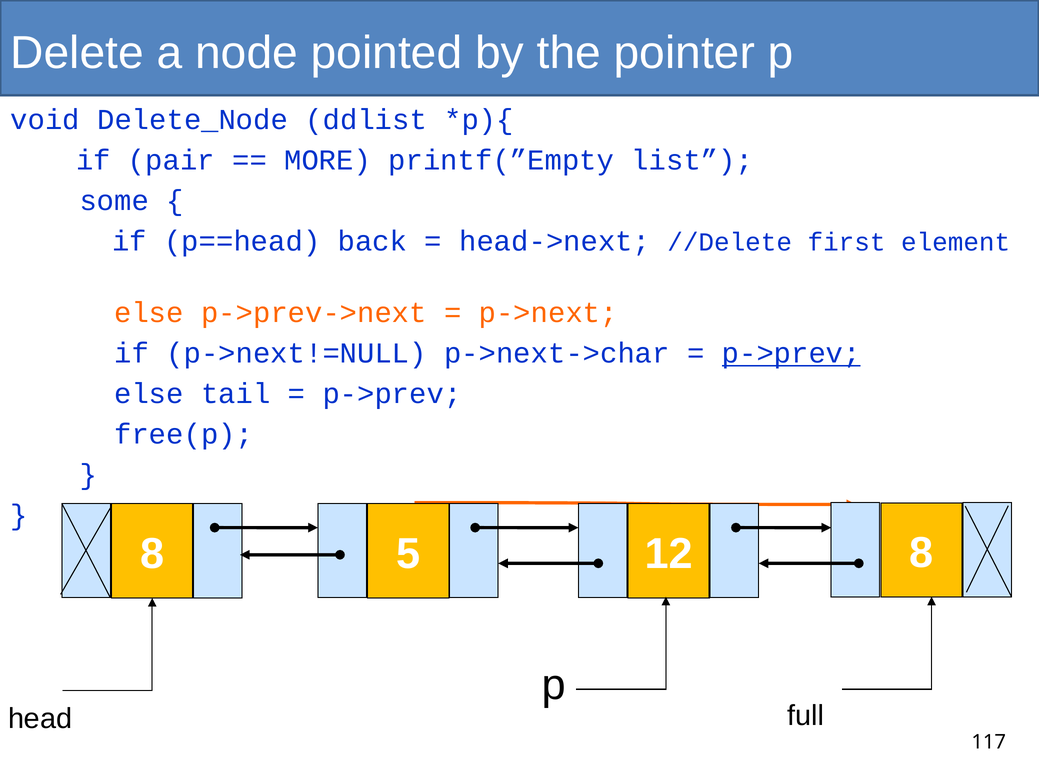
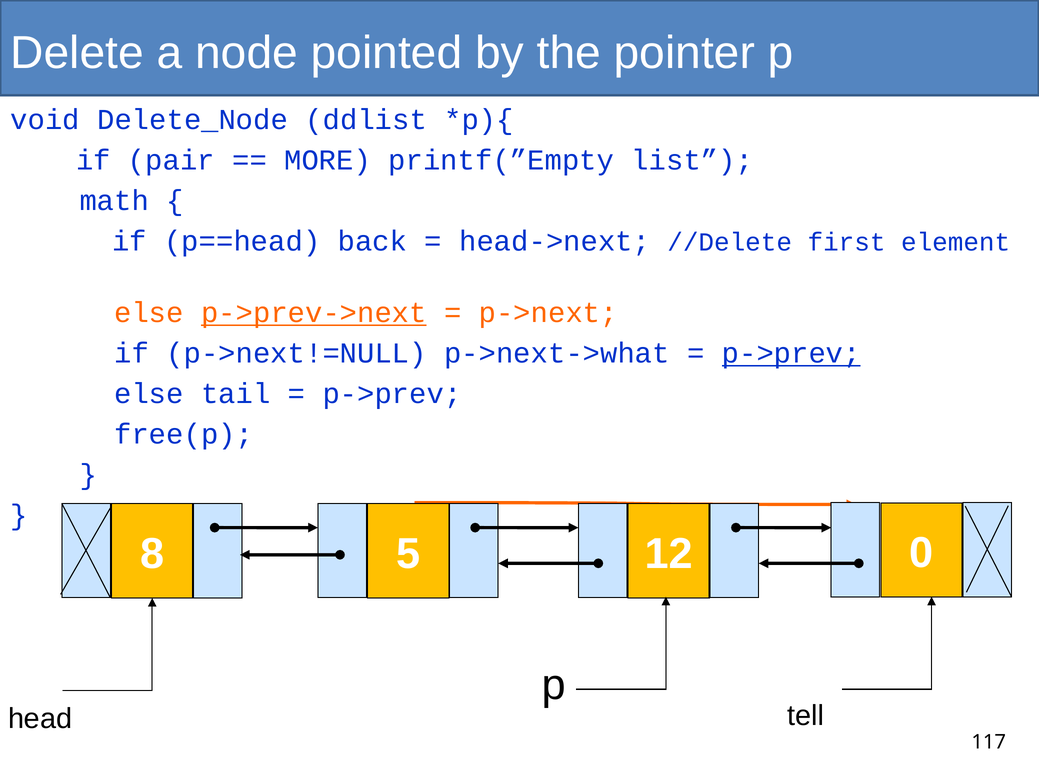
some: some -> math
p->prev->next underline: none -> present
p->next->char: p->next->char -> p->next->what
12 8: 8 -> 0
full: full -> tell
